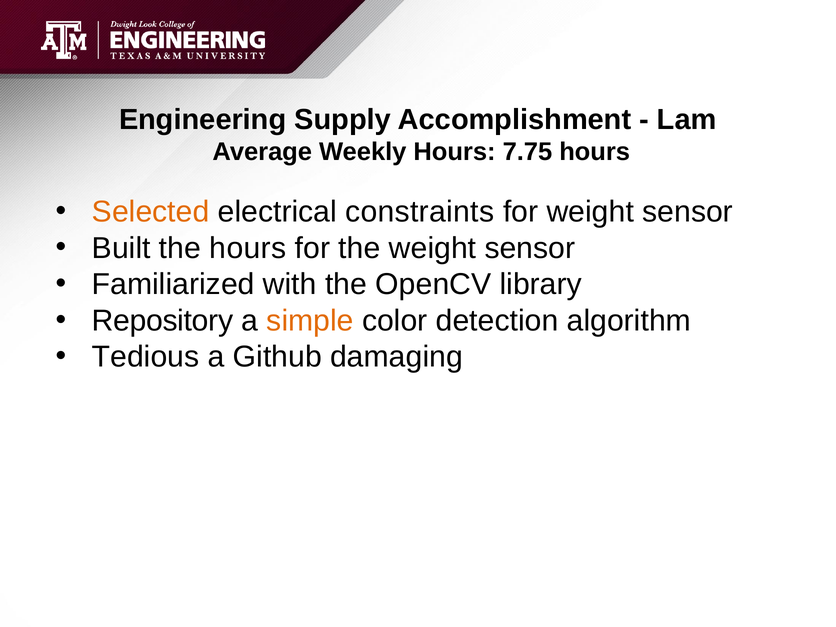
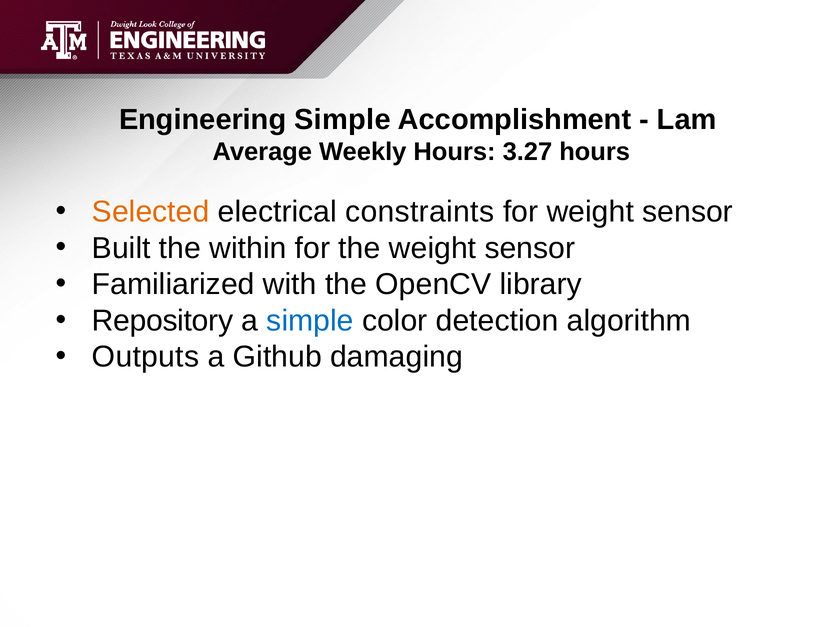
Engineering Supply: Supply -> Simple
7.75: 7.75 -> 3.27
the hours: hours -> within
simple at (310, 321) colour: orange -> blue
Tedious: Tedious -> Outputs
